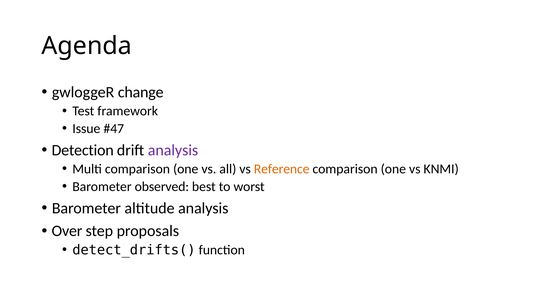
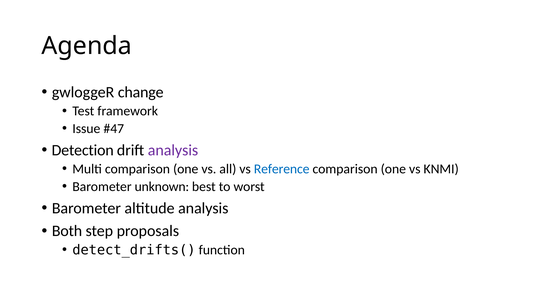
Reference colour: orange -> blue
observed: observed -> unknown
Over: Over -> Both
